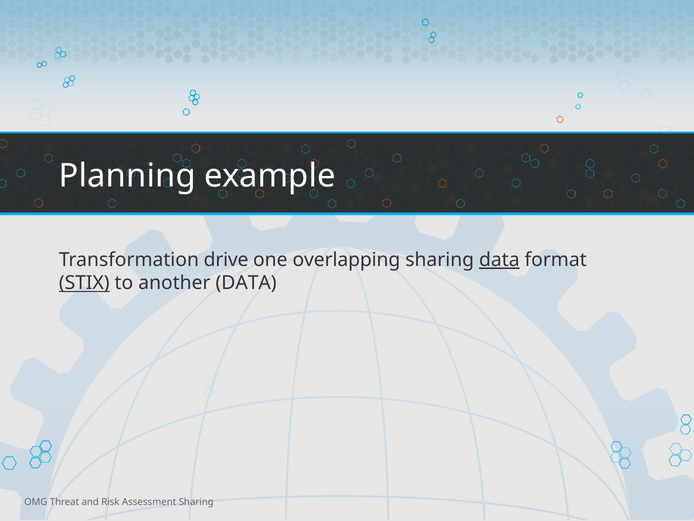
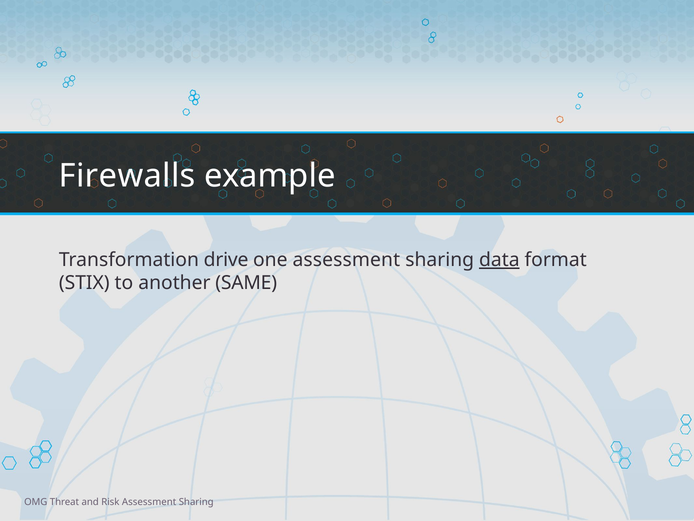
Planning: Planning -> Firewalls
one overlapping: overlapping -> assessment
STIX underline: present -> none
another DATA: DATA -> SAME
